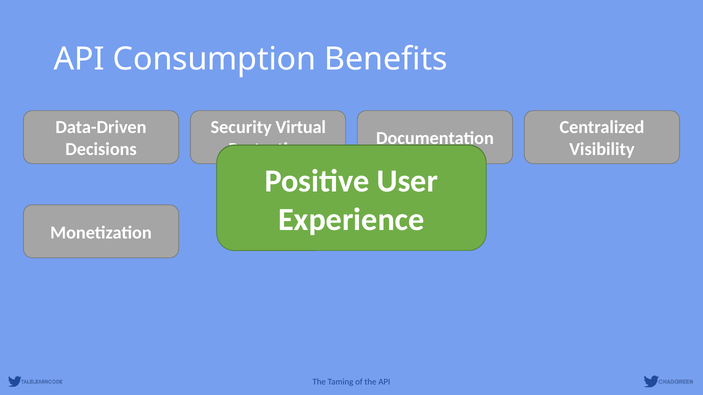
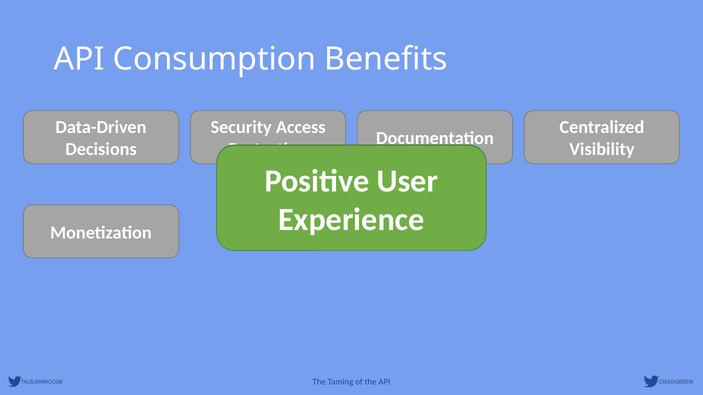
Virtual: Virtual -> Access
